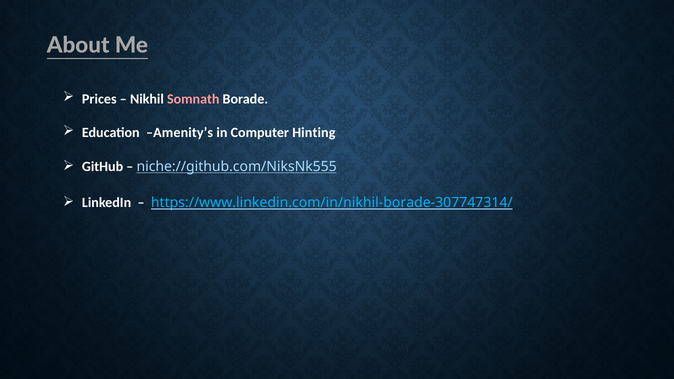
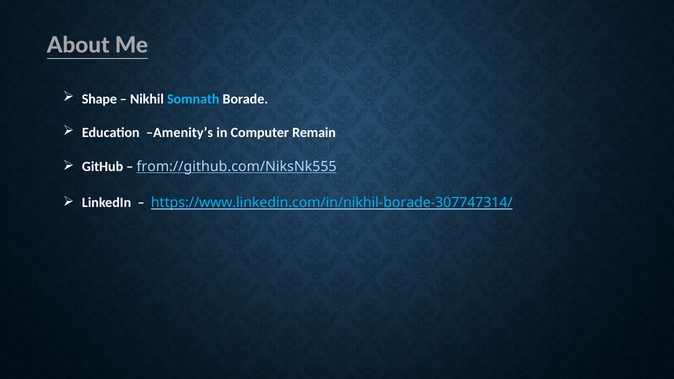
Prices: Prices -> Shape
Somnath colour: pink -> light blue
Hinting: Hinting -> Remain
niche://github.com/NiksNk555: niche://github.com/NiksNk555 -> from://github.com/NiksNk555
